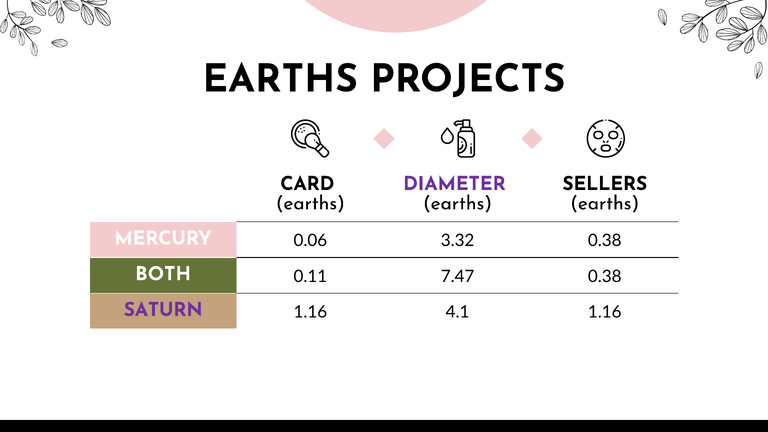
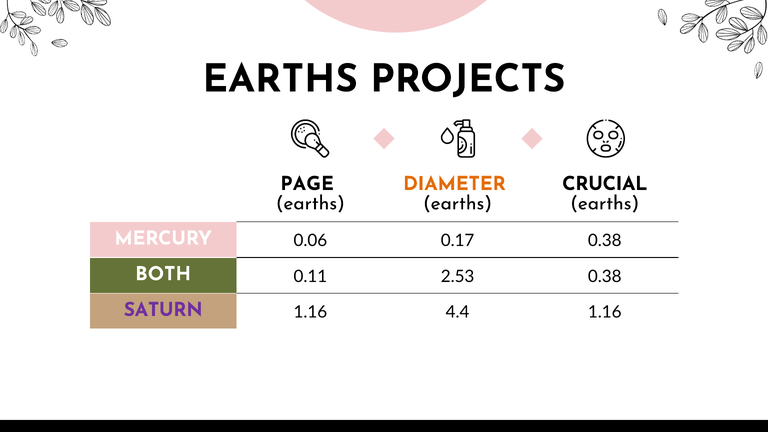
CARD: CARD -> PAGE
DIAMETER colour: purple -> orange
SELLERS: SELLERS -> CRUCIAL
3.32: 3.32 -> 0.17
7.47: 7.47 -> 2.53
4.1: 4.1 -> 4.4
